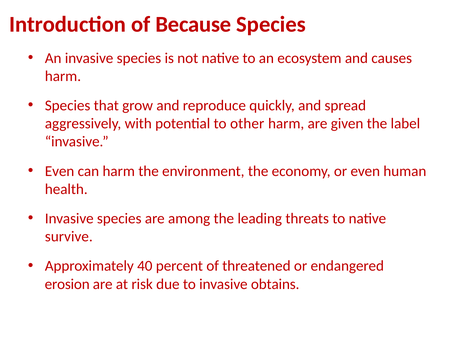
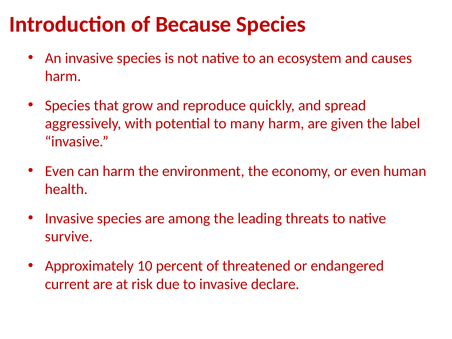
other: other -> many
40: 40 -> 10
erosion: erosion -> current
obtains: obtains -> declare
